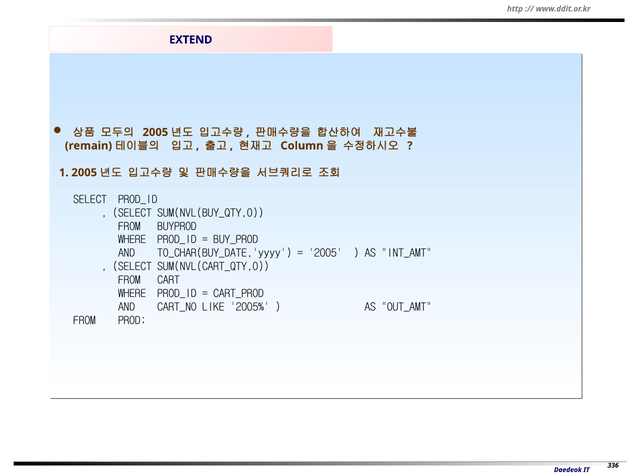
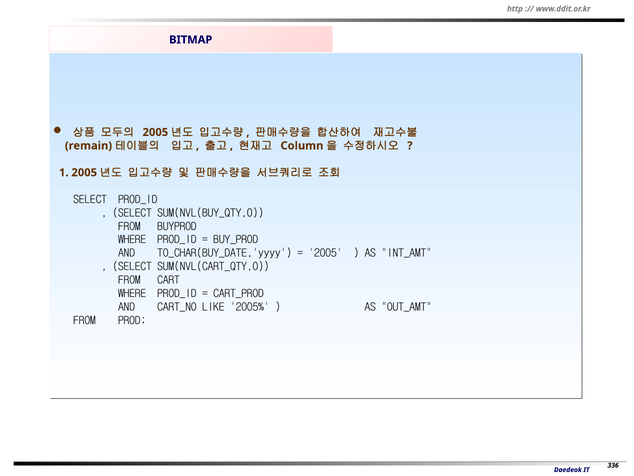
EXTEND: EXTEND -> BITMAP
